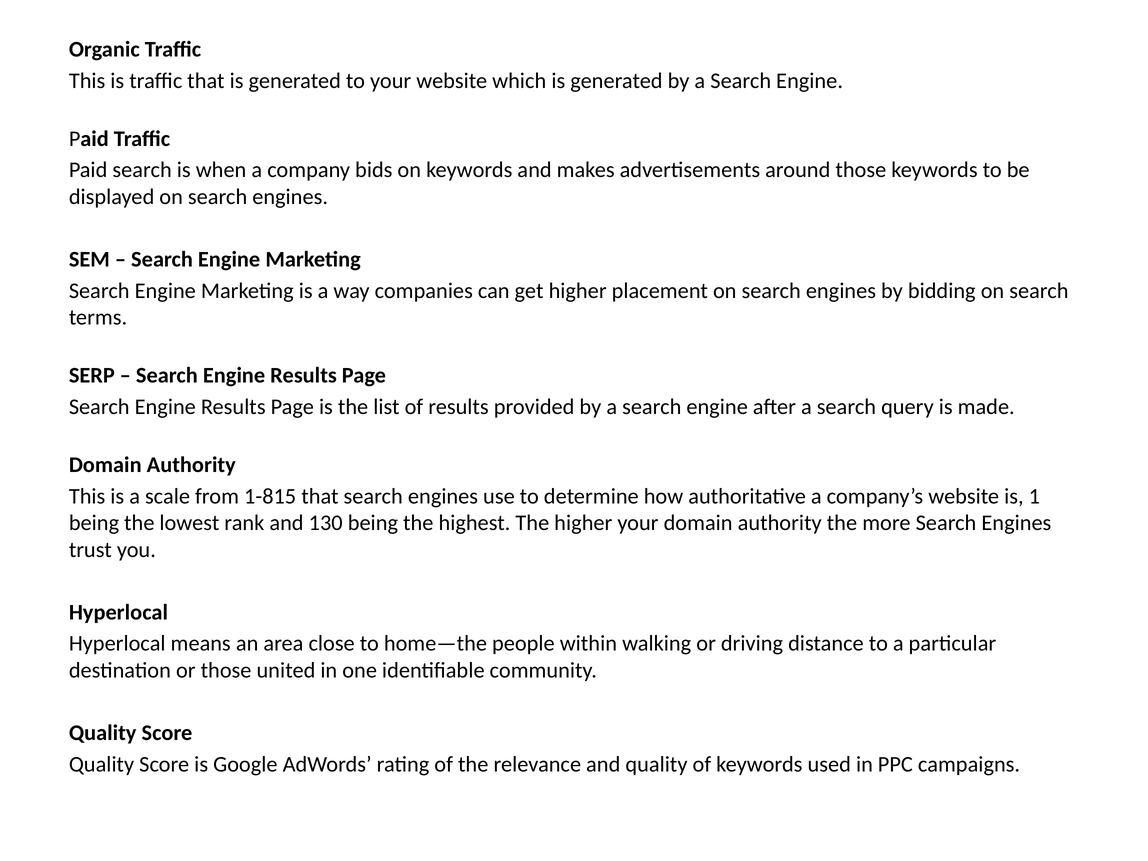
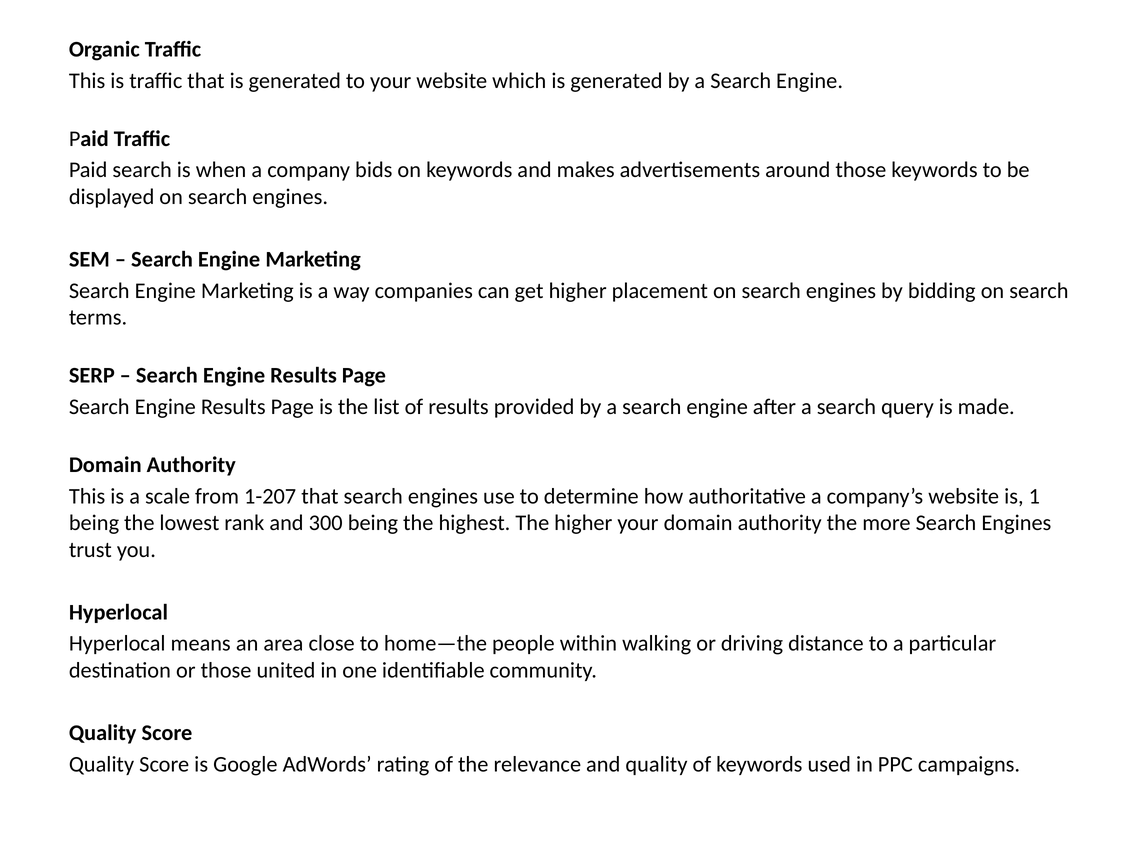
1-815: 1-815 -> 1-207
130: 130 -> 300
